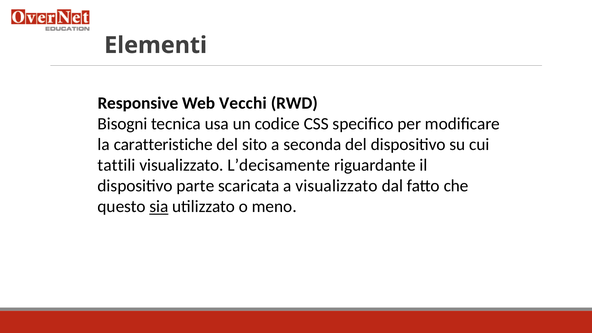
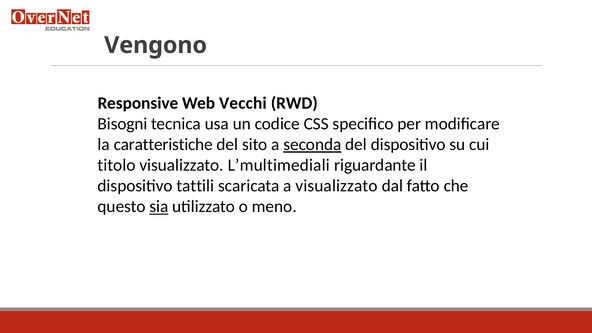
Elementi: Elementi -> Vengono
seconda underline: none -> present
tattili: tattili -> titolo
L’decisamente: L’decisamente -> L’multimediali
parte: parte -> tattili
